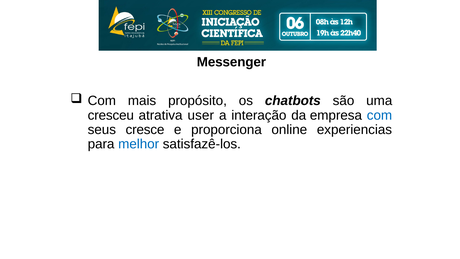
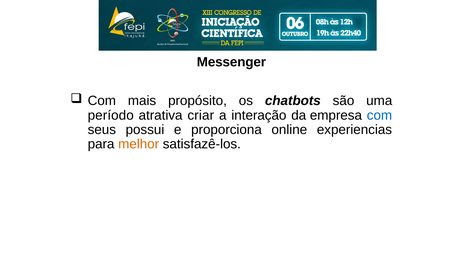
cresceu: cresceu -> período
user: user -> criar
cresce: cresce -> possui
melhor colour: blue -> orange
